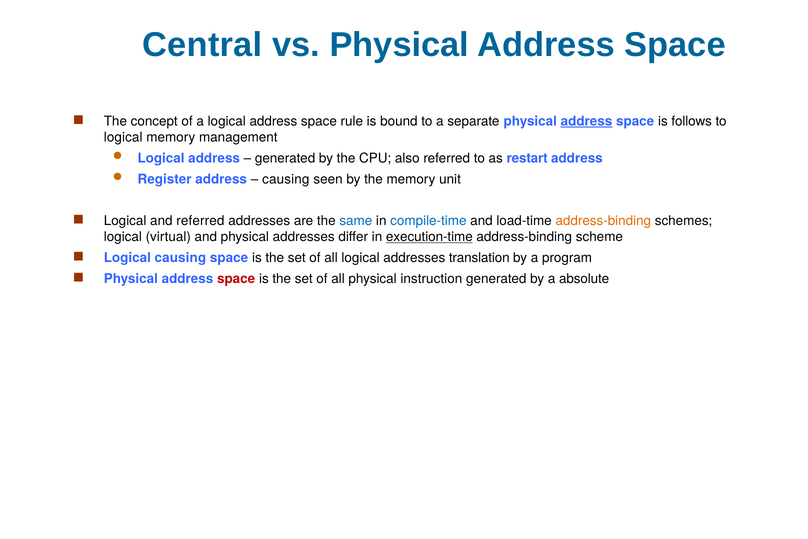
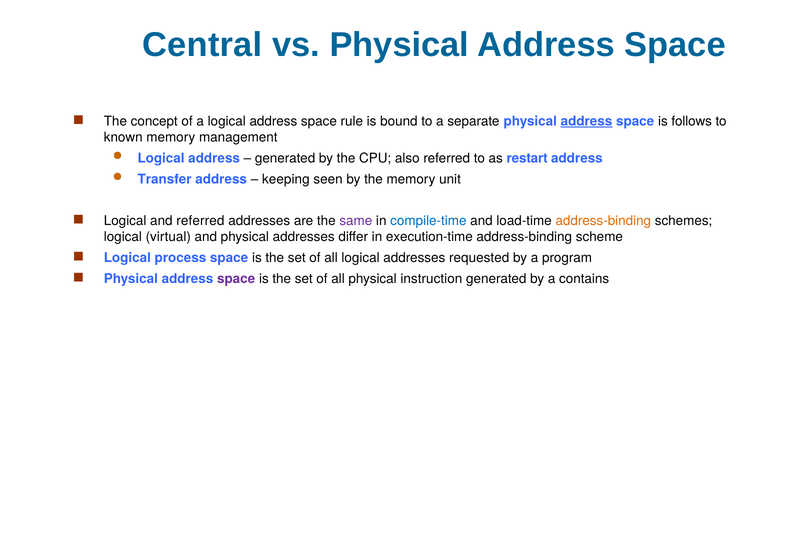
logical at (123, 137): logical -> known
Register: Register -> Transfer
causing at (286, 179): causing -> keeping
same colour: blue -> purple
execution-time underline: present -> none
Logical causing: causing -> process
translation: translation -> requested
space at (236, 279) colour: red -> purple
absolute: absolute -> contains
